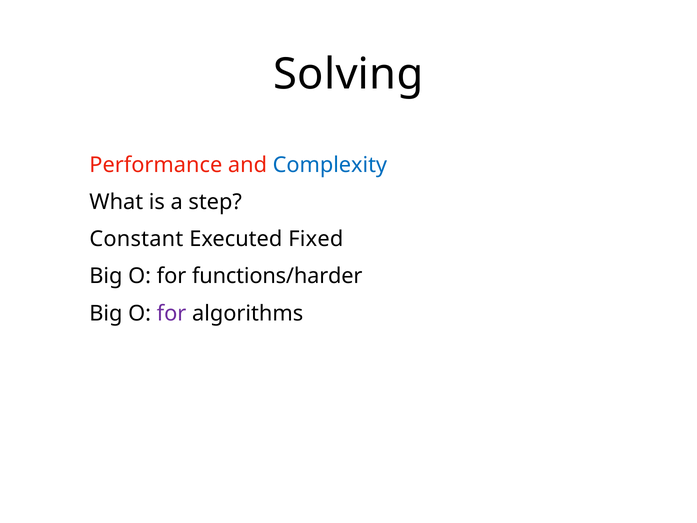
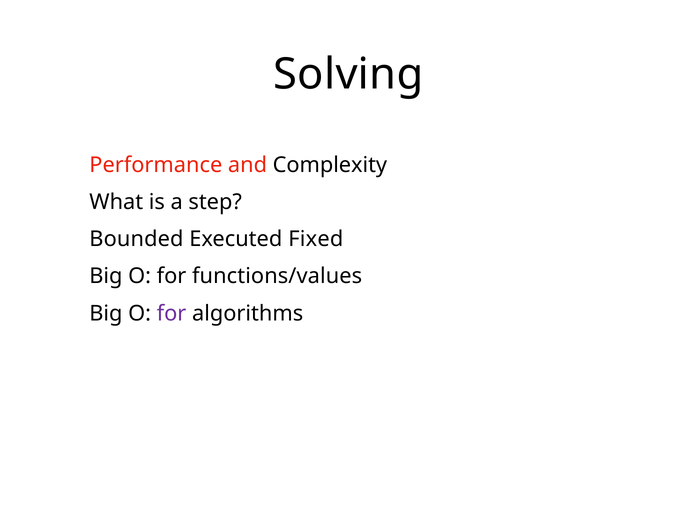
Complexity colour: blue -> black
Constant: Constant -> Bounded
functions/harder: functions/harder -> functions/values
